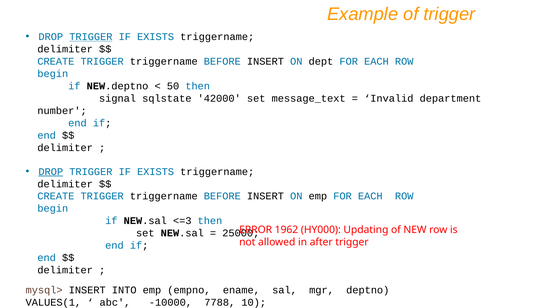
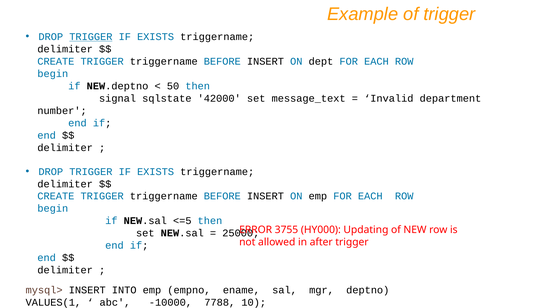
DROP at (51, 172) underline: present -> none
<=3: <=3 -> <=5
1962: 1962 -> 3755
